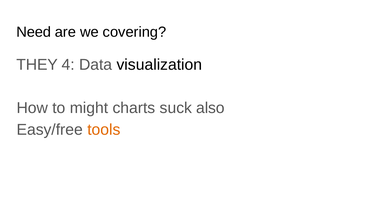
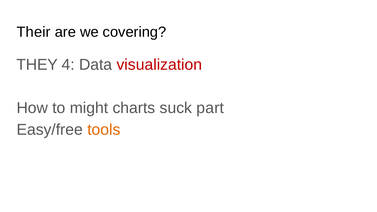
Need: Need -> Their
visualization colour: black -> red
also: also -> part
